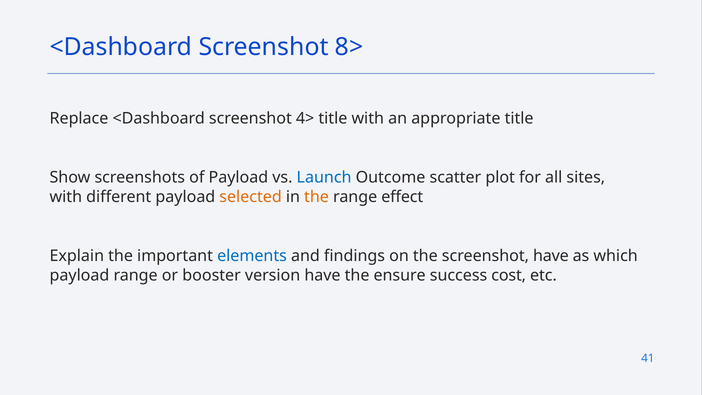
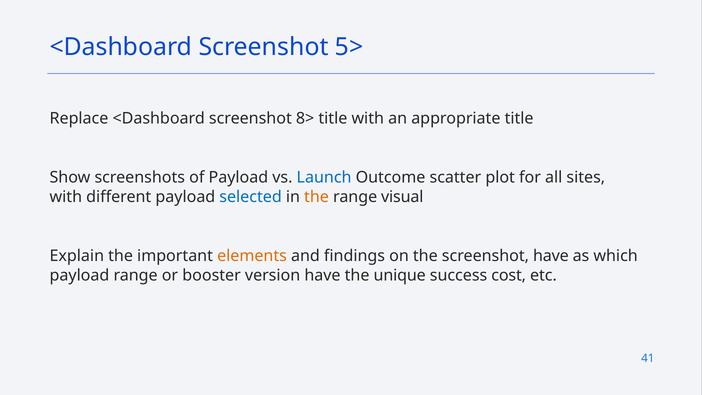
8>: 8> -> 5>
4>: 4> -> 8>
selected colour: orange -> blue
effect: effect -> visual
elements colour: blue -> orange
ensure: ensure -> unique
